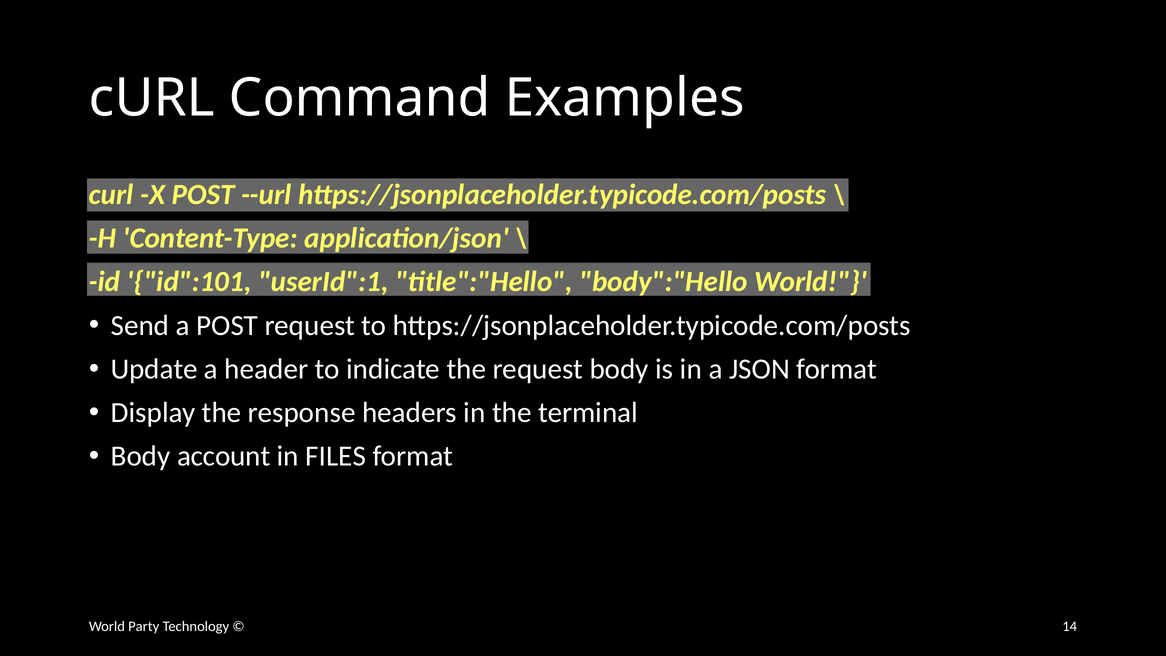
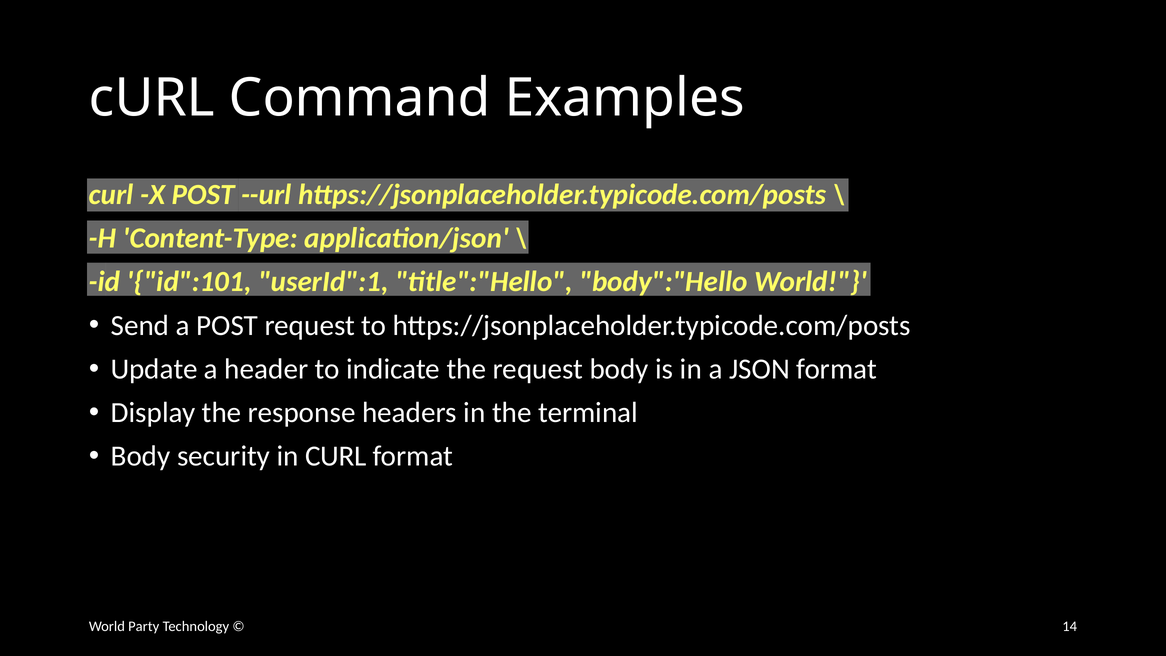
account: account -> security
in FILES: FILES -> CURL
